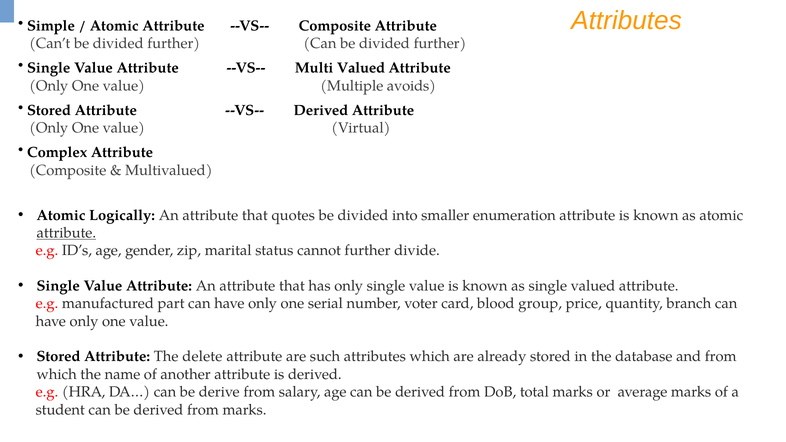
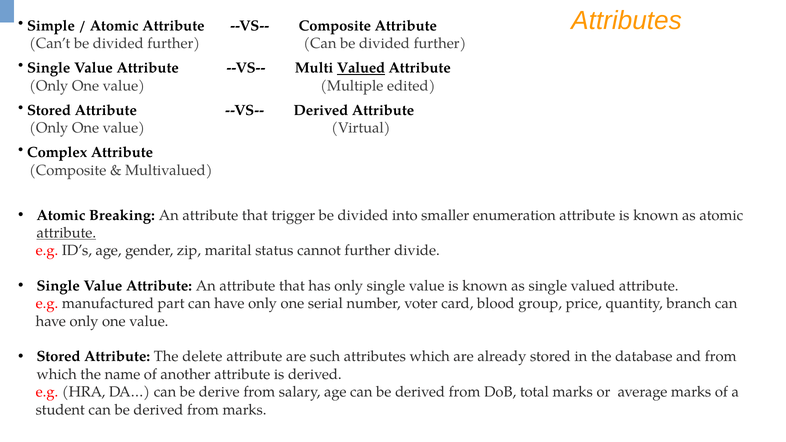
Valued at (361, 68) underline: none -> present
avoids: avoids -> edited
Logically: Logically -> Breaking
quotes: quotes -> trigger
